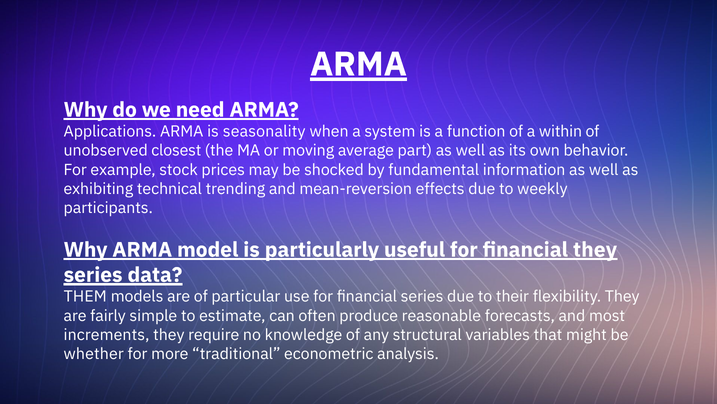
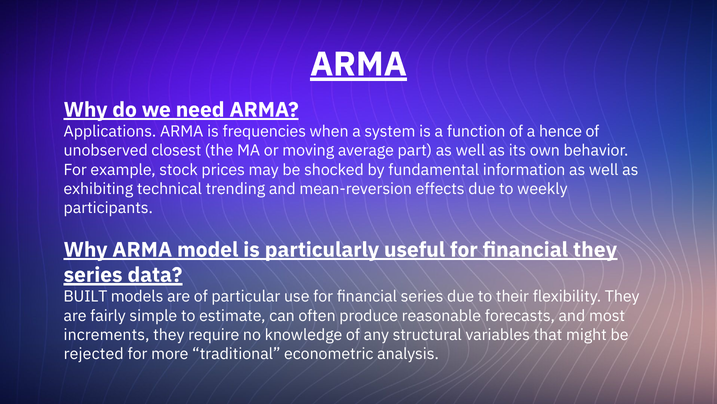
seasonality: seasonality -> frequencies
within: within -> hence
THEM: THEM -> BUILT
whether: whether -> rejected
